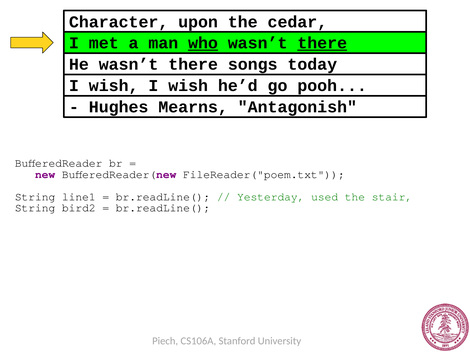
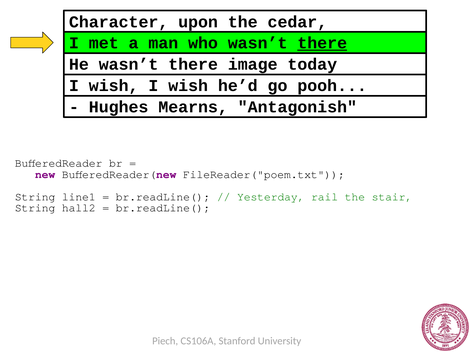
who underline: present -> none
songs: songs -> image
used: used -> rail
bird2: bird2 -> hall2
